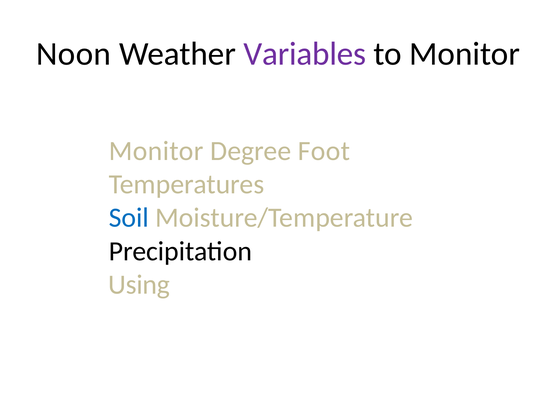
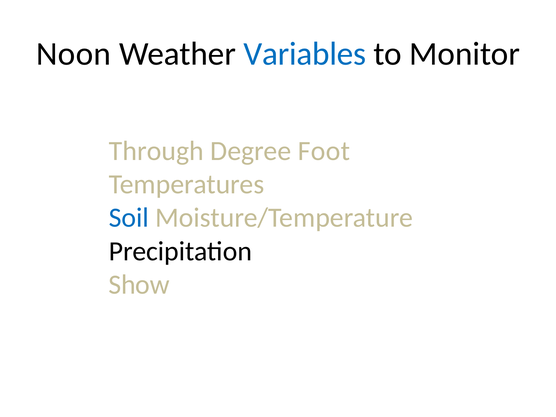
Variables colour: purple -> blue
Monitor at (156, 151): Monitor -> Through
Using: Using -> Show
